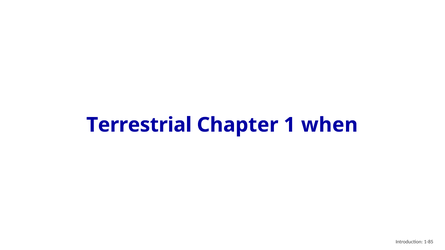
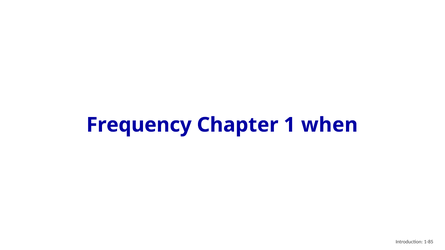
Terrestrial: Terrestrial -> Frequency
